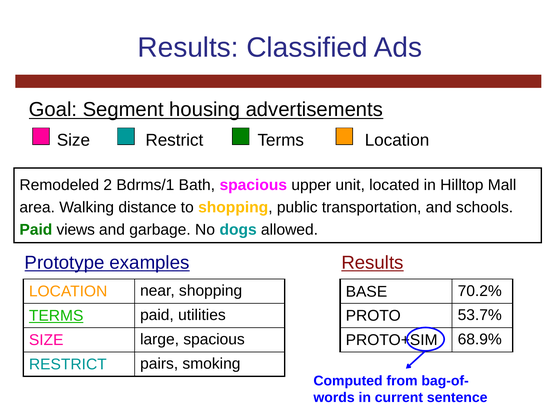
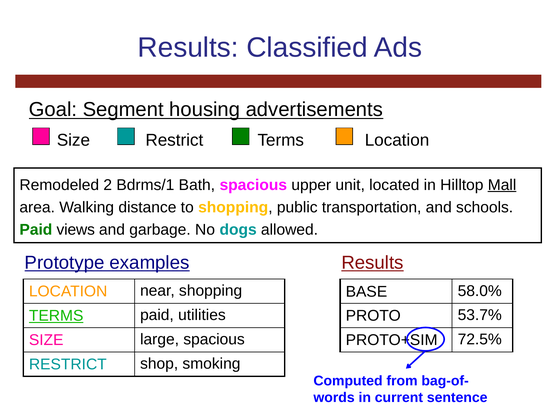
Mall underline: none -> present
70.2%: 70.2% -> 58.0%
68.9%: 68.9% -> 72.5%
pairs: pairs -> shop
